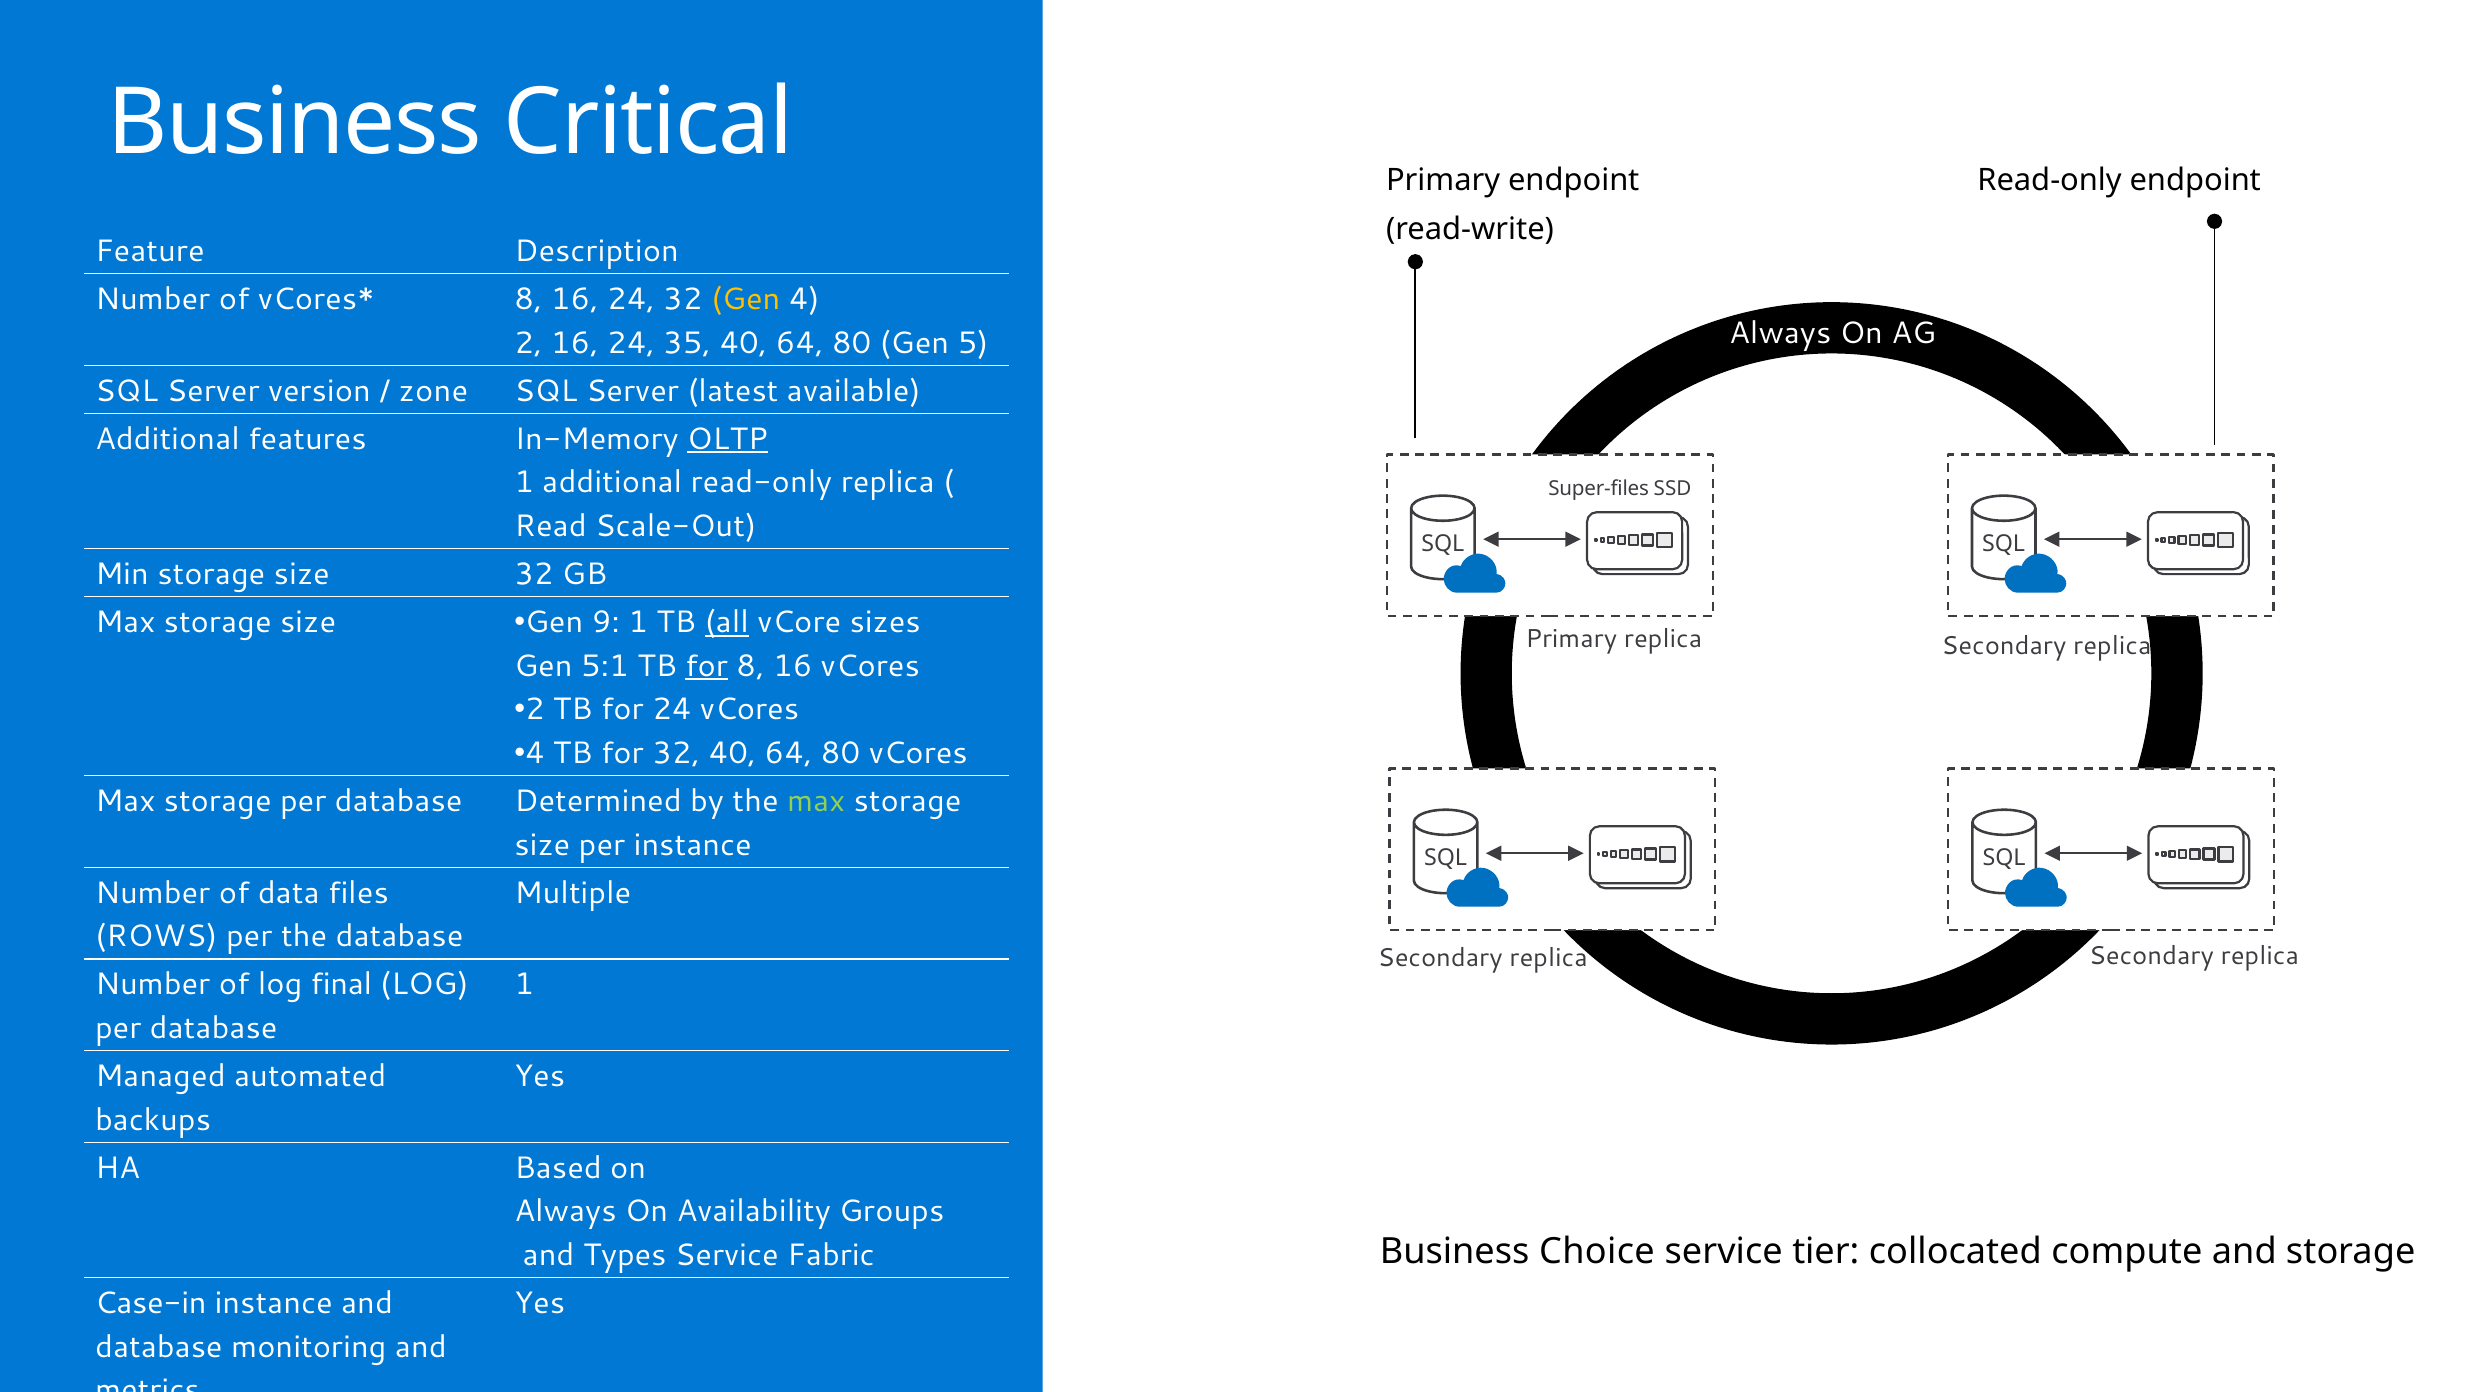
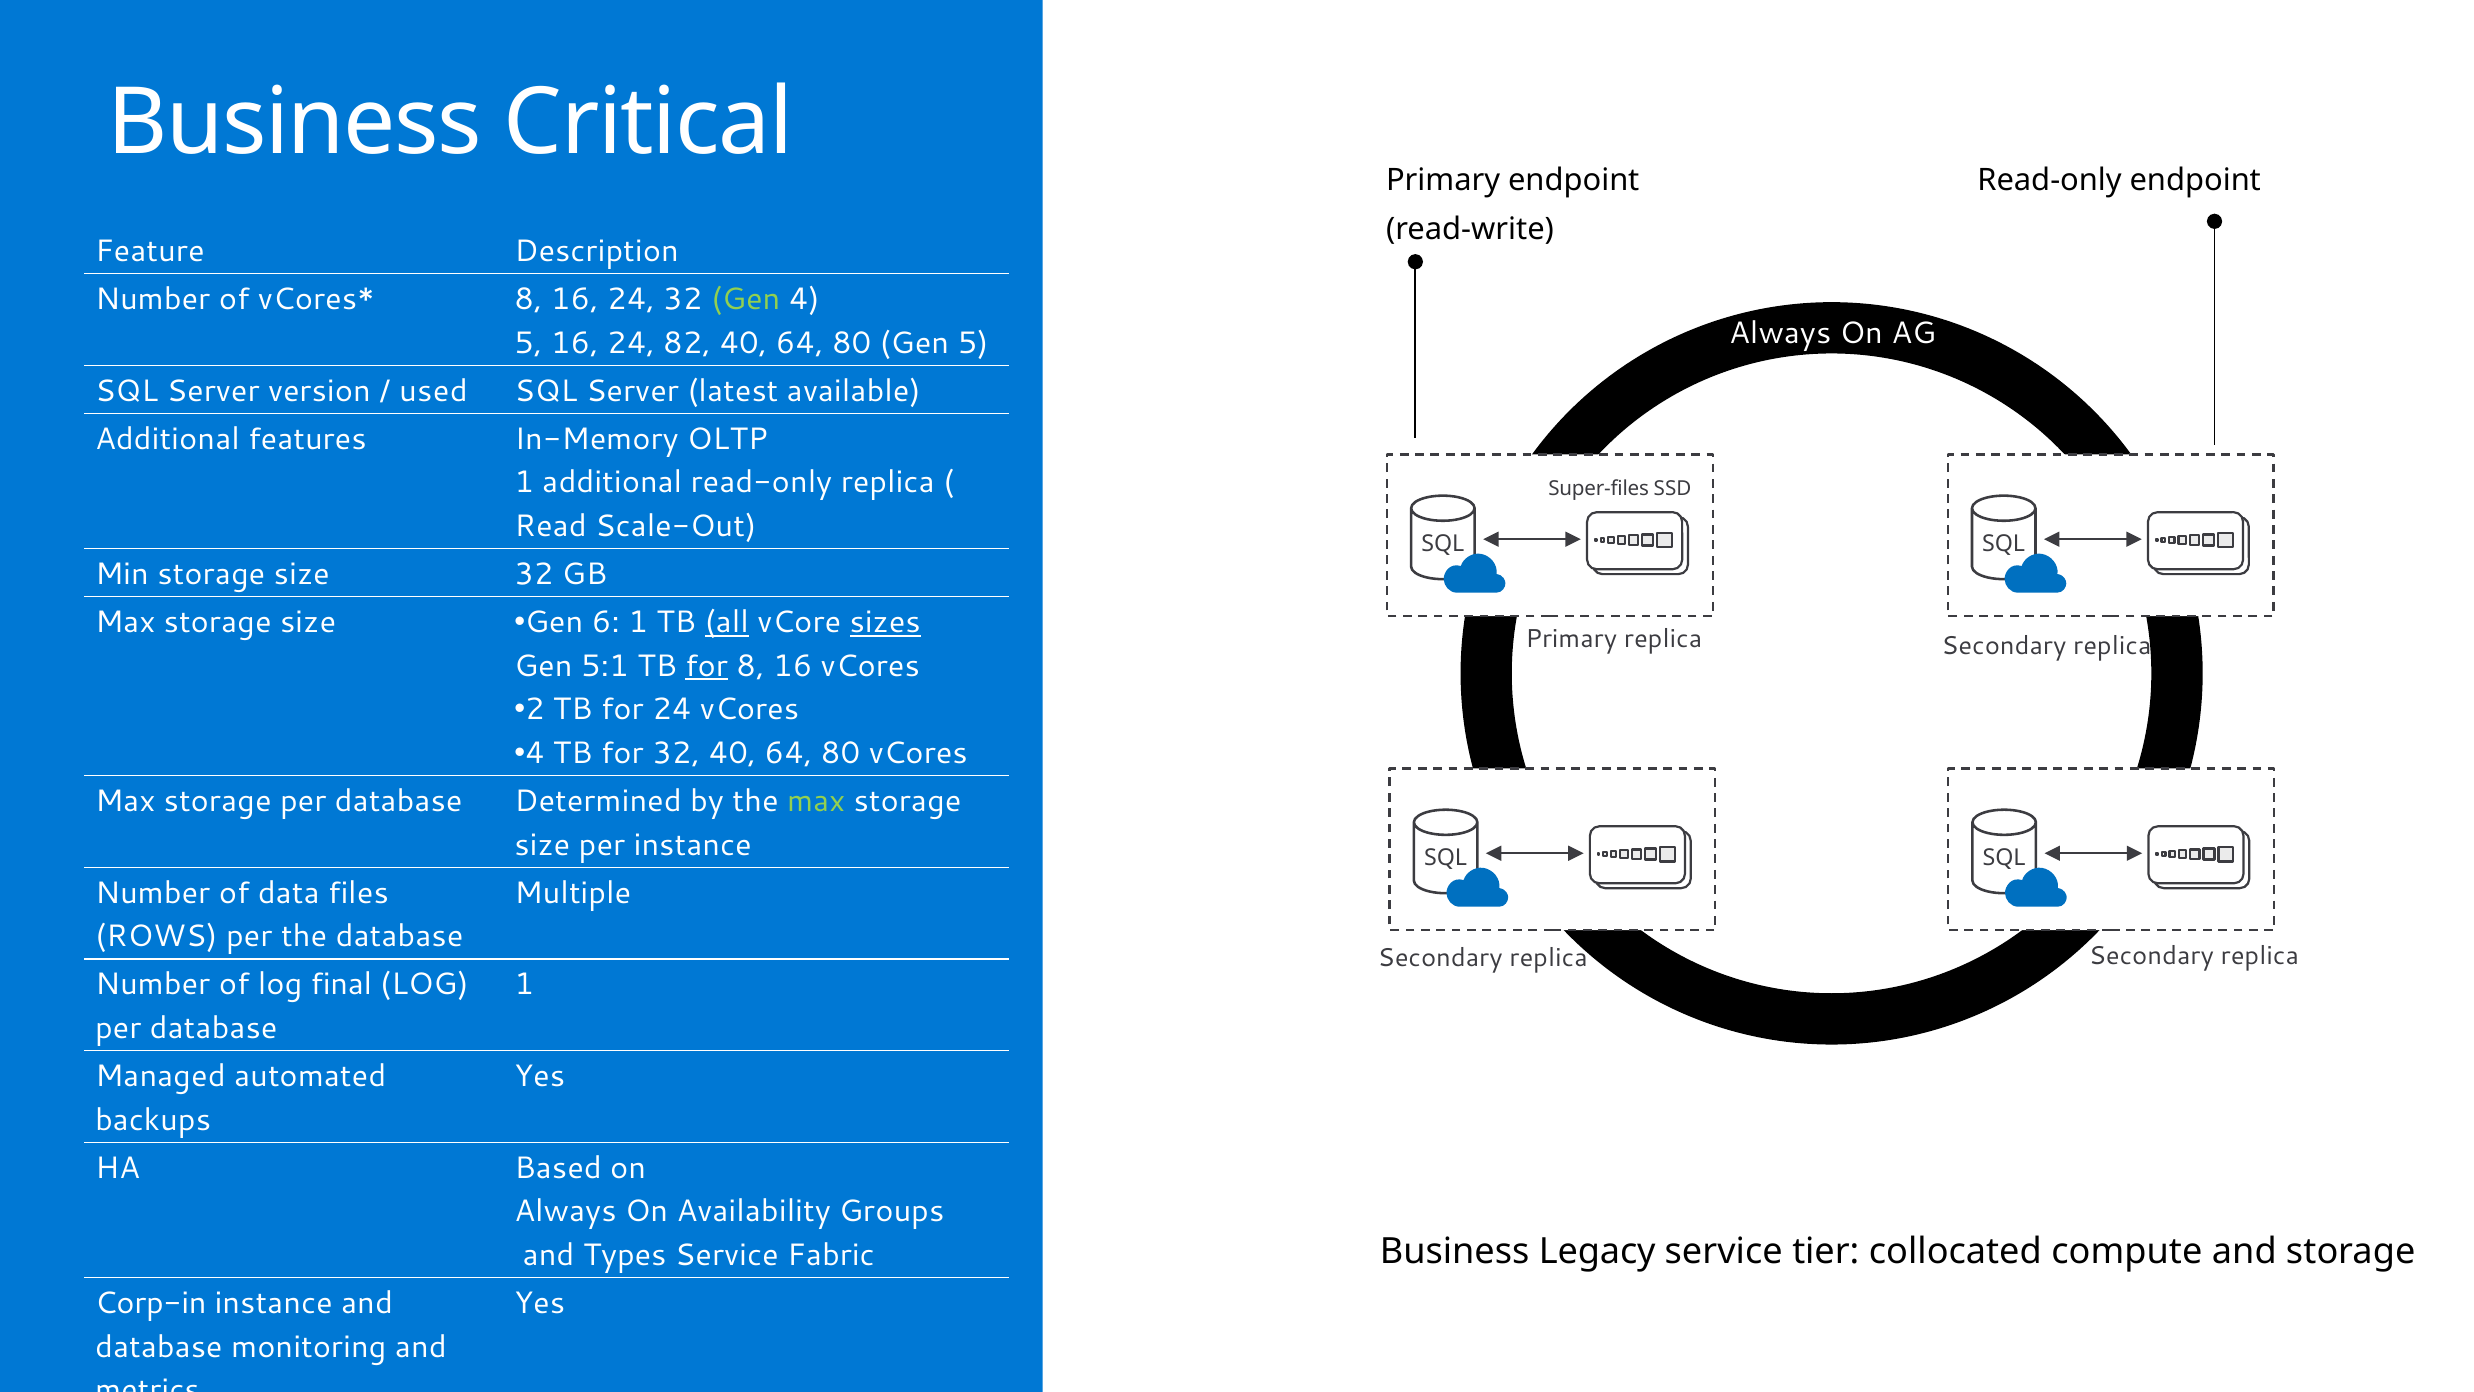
Gen at (746, 299) colour: yellow -> light green
2 at (528, 343): 2 -> 5
35: 35 -> 82
zone: zone -> used
OLTP underline: present -> none
9: 9 -> 6
sizes underline: none -> present
Choice: Choice -> Legacy
Case-in: Case-in -> Corp-in
